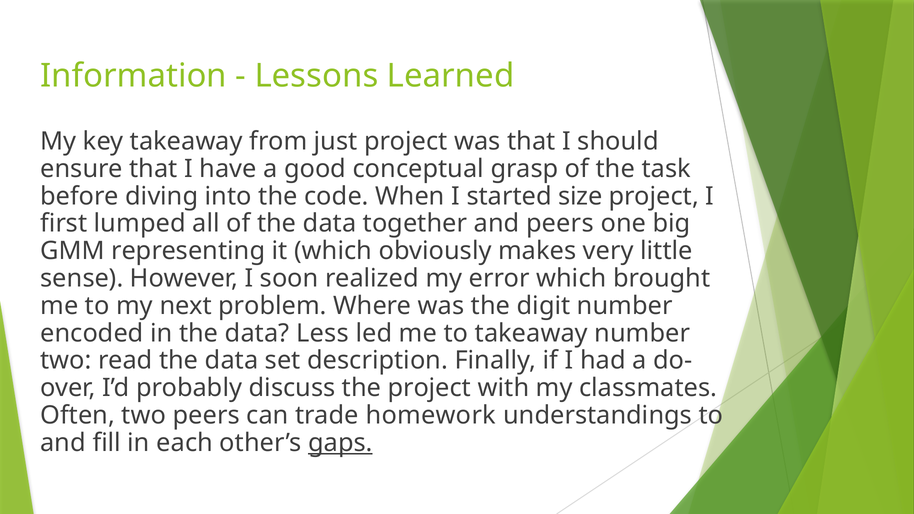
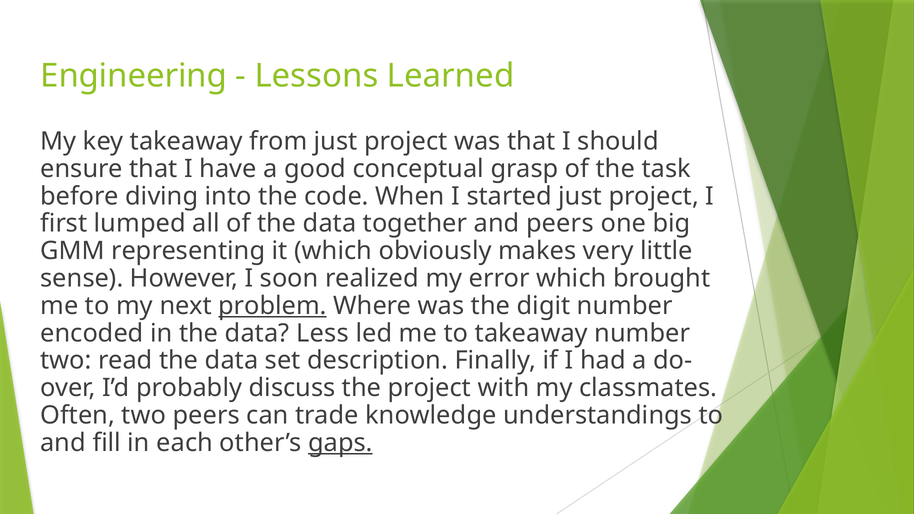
Information: Information -> Engineering
started size: size -> just
problem underline: none -> present
homework: homework -> knowledge
